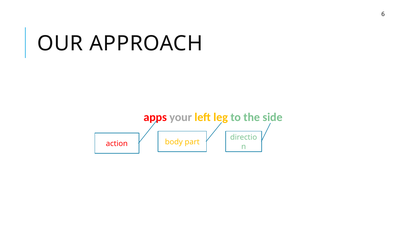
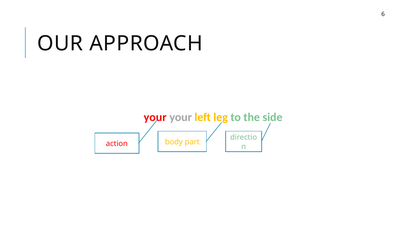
apps at (155, 117): apps -> your
